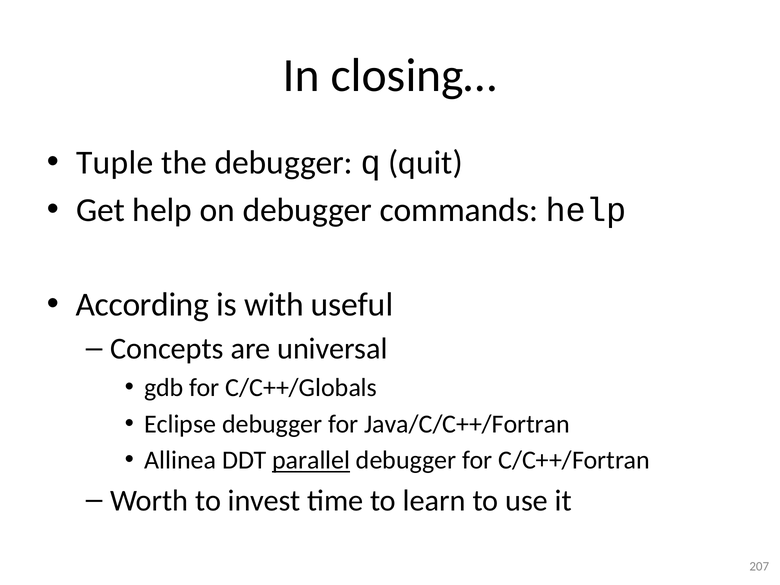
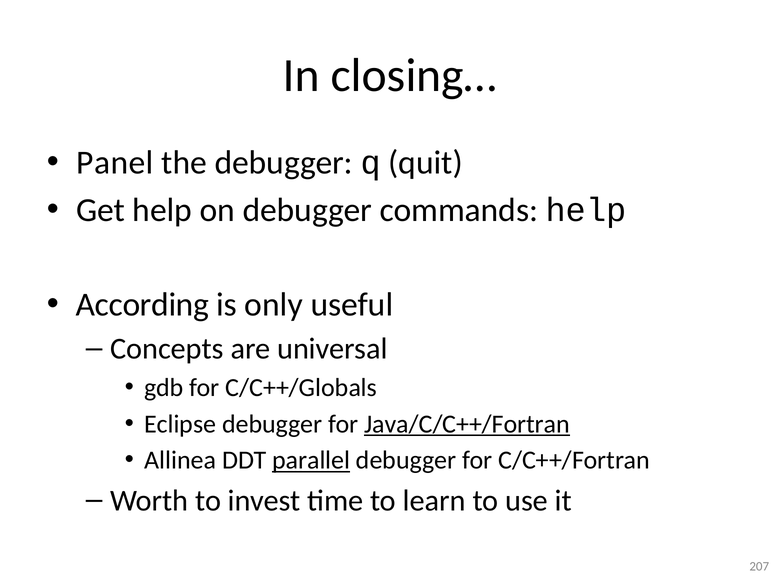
Tuple: Tuple -> Panel
with: with -> only
Java/C/C++/Fortran underline: none -> present
